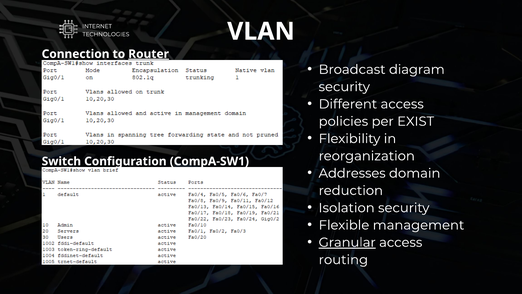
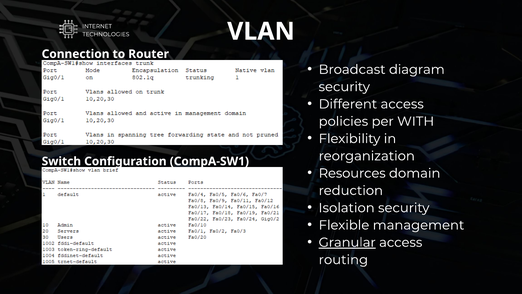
Router underline: present -> none
EXIST: EXIST -> WITH
Addresses: Addresses -> Resources
